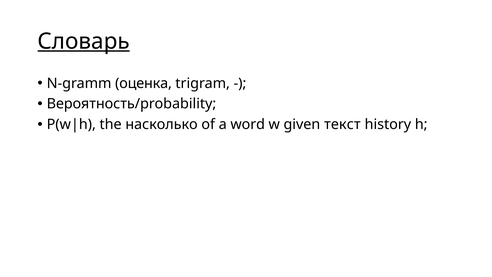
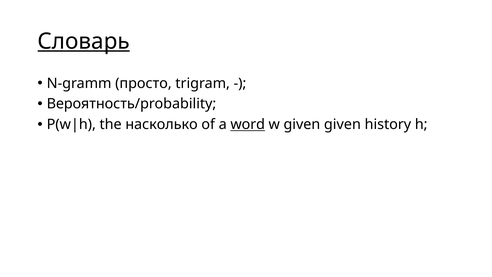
оценка: оценка -> просто
word underline: none -> present
given текст: текст -> given
